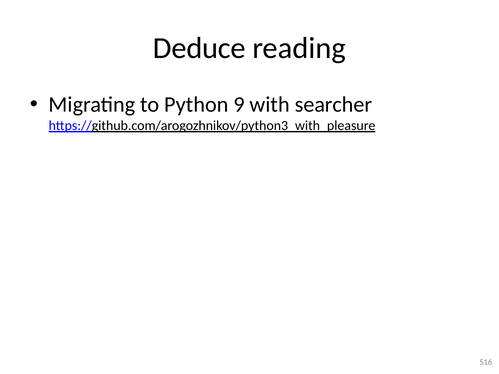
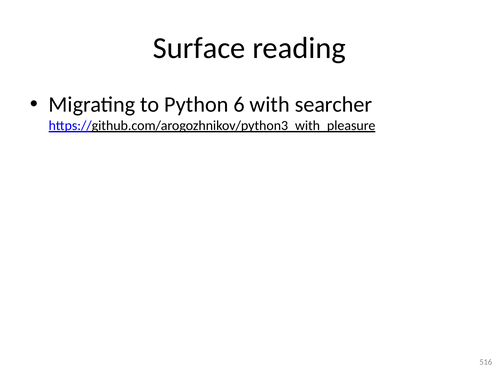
Deduce: Deduce -> Surface
9: 9 -> 6
